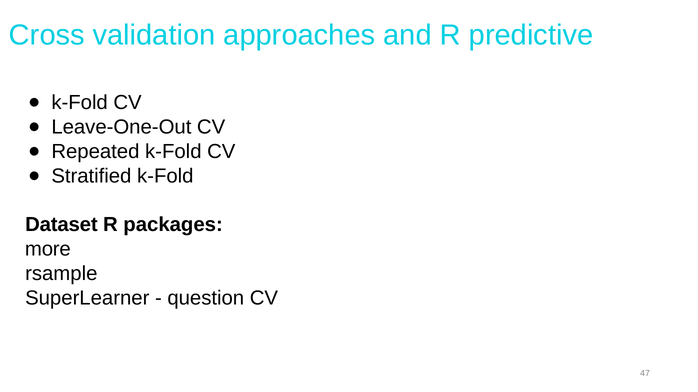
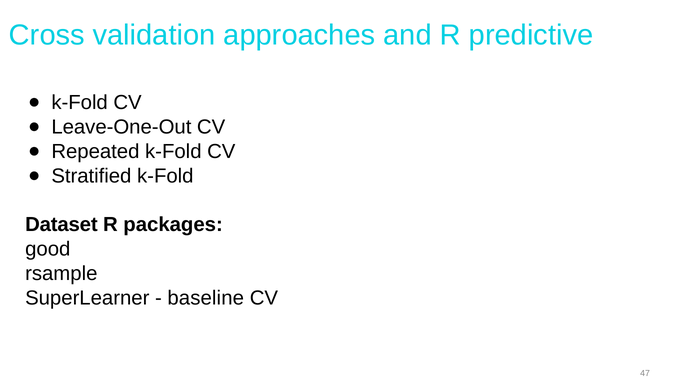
more: more -> good
question: question -> baseline
